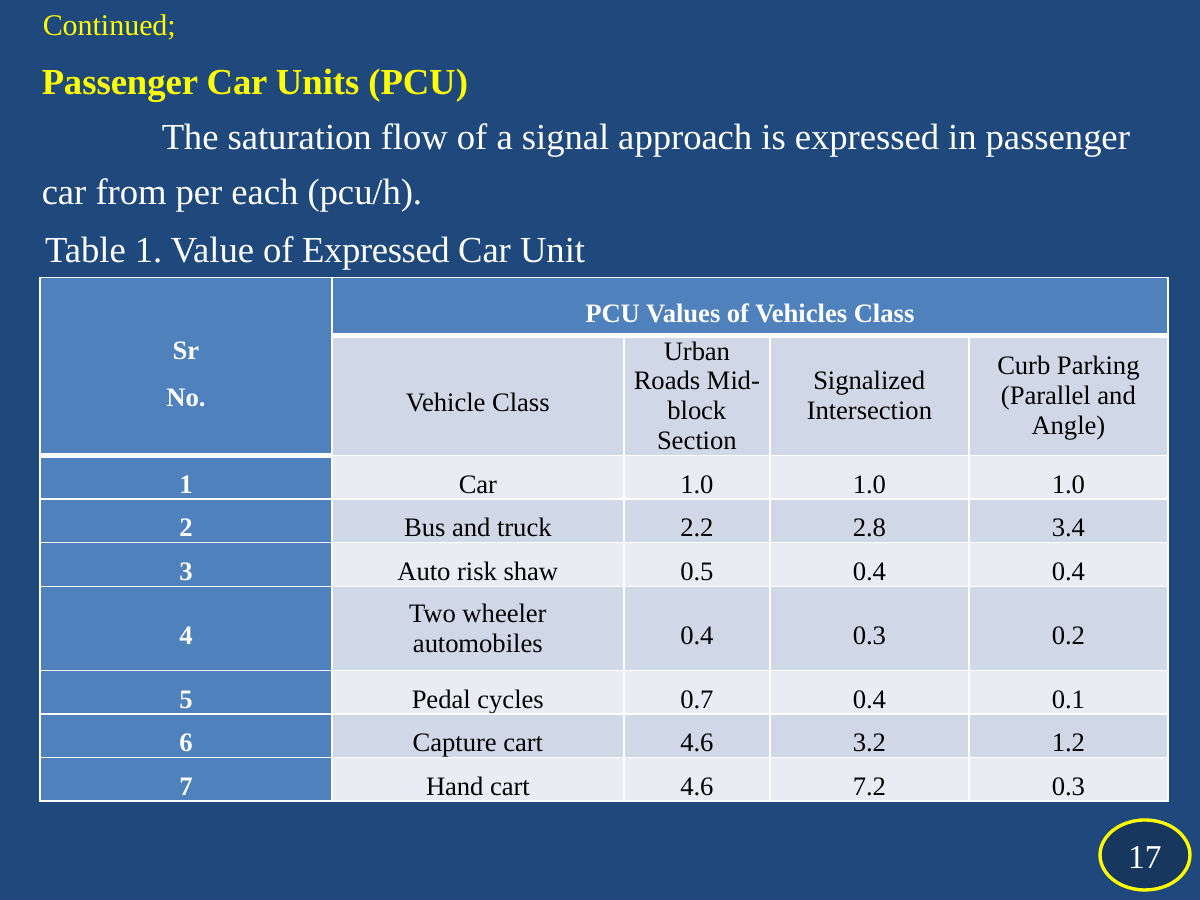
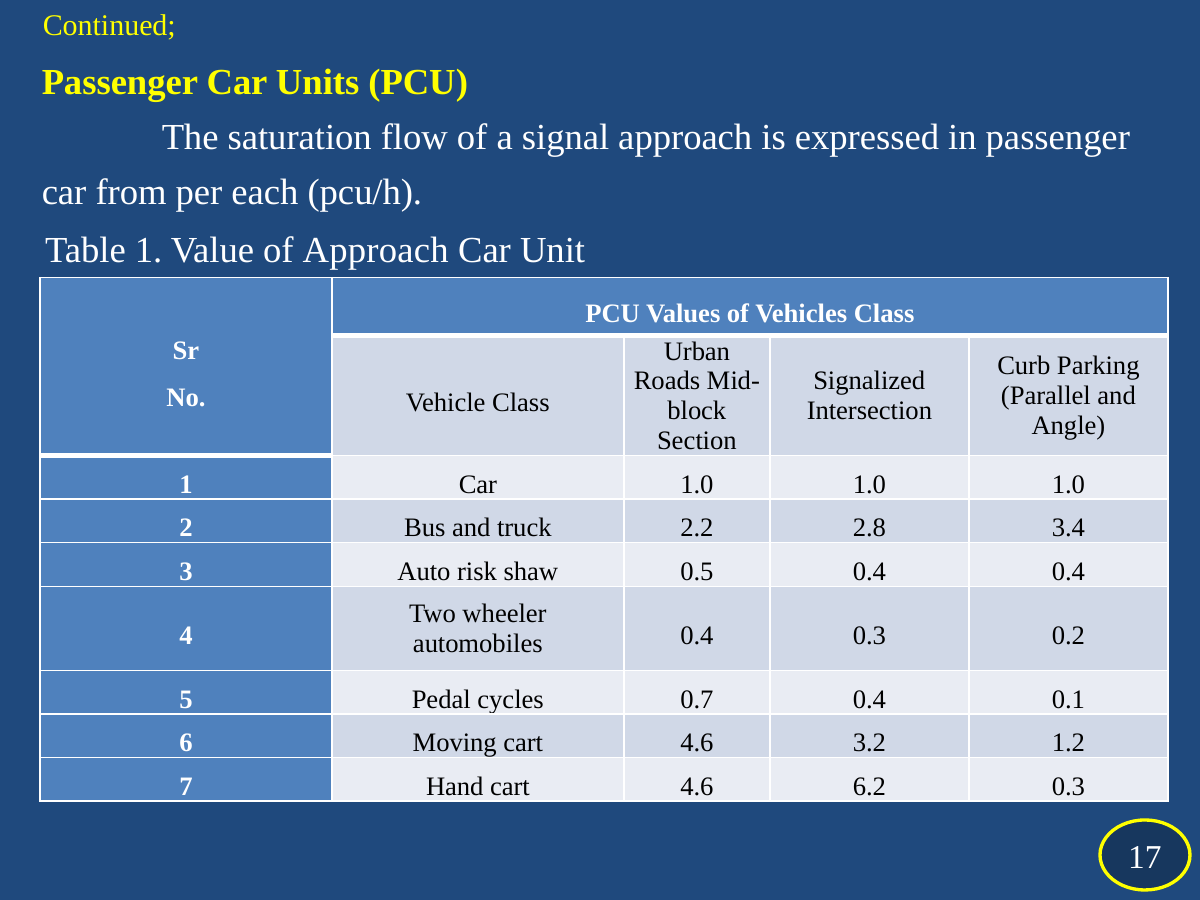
of Expressed: Expressed -> Approach
Capture: Capture -> Moving
7.2: 7.2 -> 6.2
